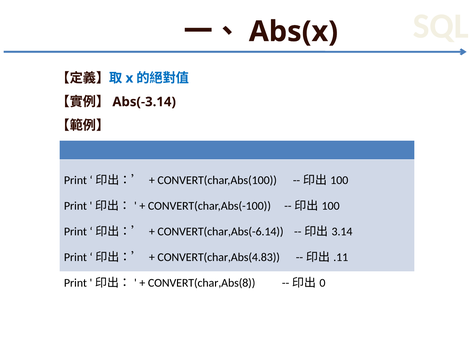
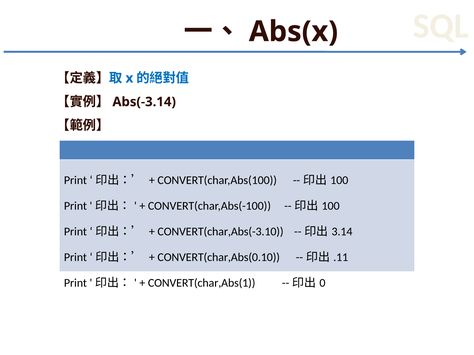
CONVERT(char,Abs(-6.14: CONVERT(char,Abs(-6.14 -> CONVERT(char,Abs(-3.10
CONVERT(char,Abs(4.83: CONVERT(char,Abs(4.83 -> CONVERT(char,Abs(0.10
CONVERT(char,Abs(8: CONVERT(char,Abs(8 -> CONVERT(char,Abs(1
